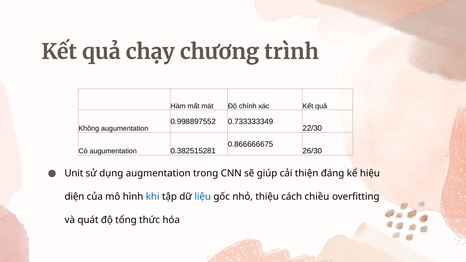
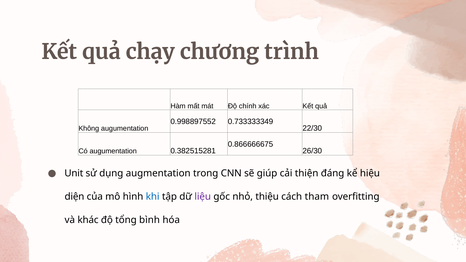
liệu colour: blue -> purple
chiều: chiều -> tham
quát: quát -> khác
thức: thức -> bình
